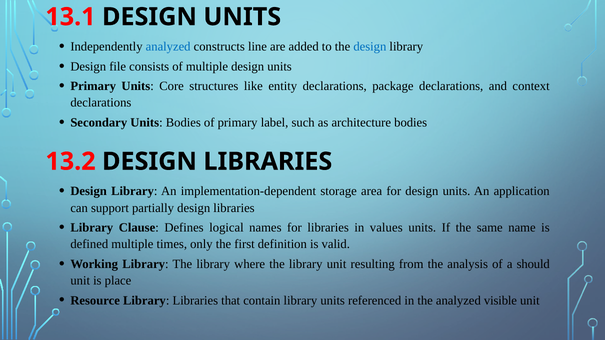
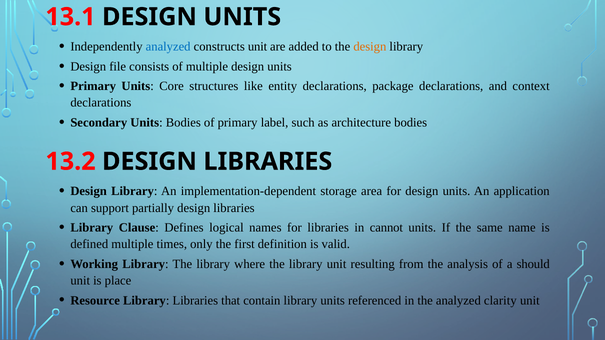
constructs line: line -> unit
design at (370, 47) colour: blue -> orange
values: values -> cannot
visible: visible -> clarity
